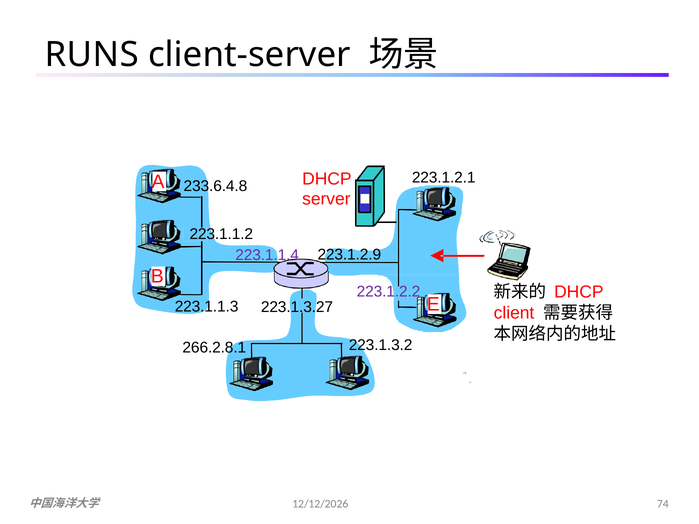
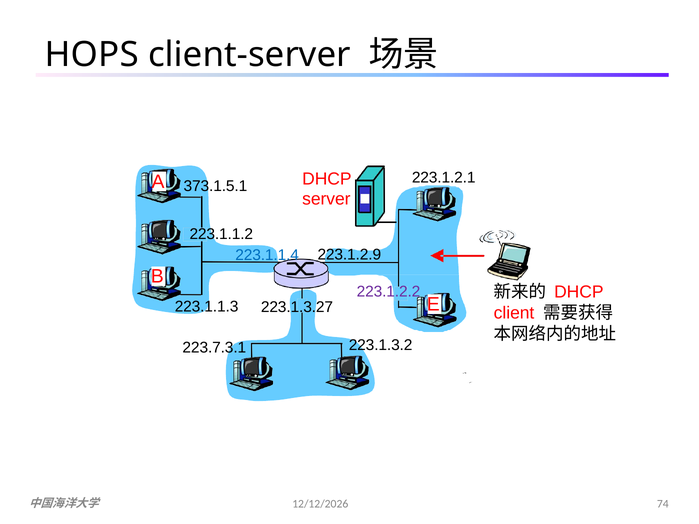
RUNS: RUNS -> HOPS
233.6.4.8: 233.6.4.8 -> 373.1.5.1
223.1.1.4 colour: purple -> blue
266.2.8.1: 266.2.8.1 -> 223.7.3.1
